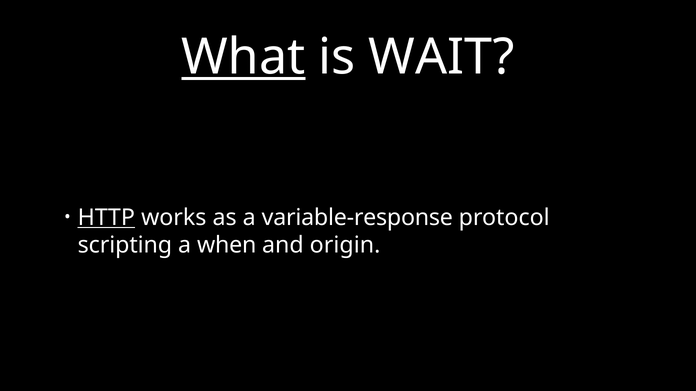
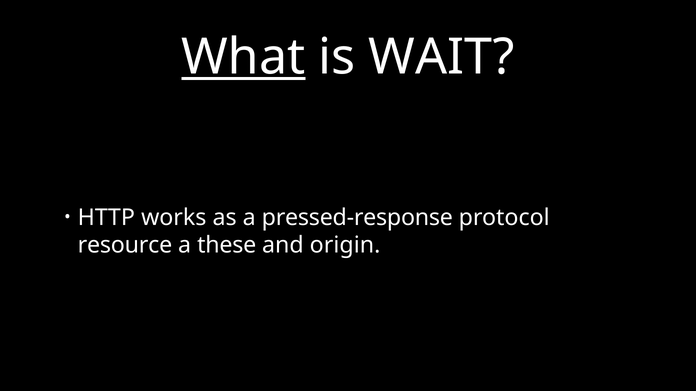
HTTP underline: present -> none
variable-response: variable-response -> pressed-response
scripting: scripting -> resource
when: when -> these
